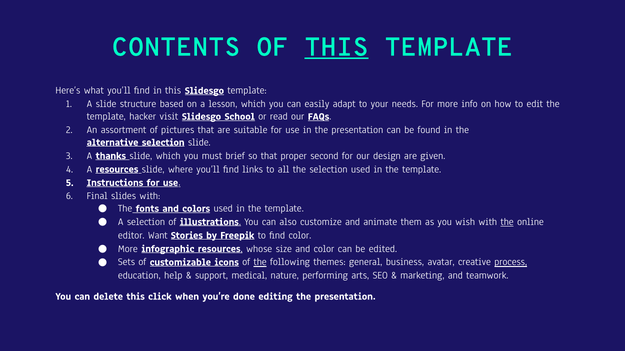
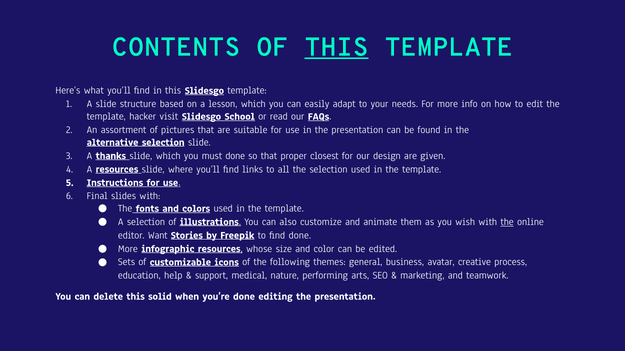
must brief: brief -> done
second: second -> closest
find color: color -> done
the at (260, 262) underline: present -> none
process underline: present -> none
click: click -> solid
